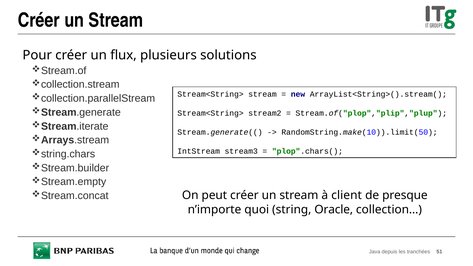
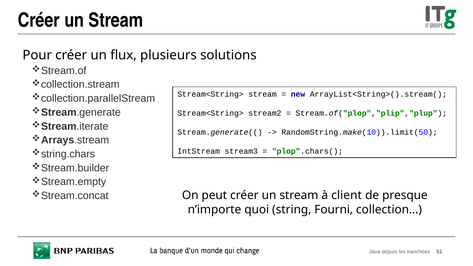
Oracle: Oracle -> Fourni
